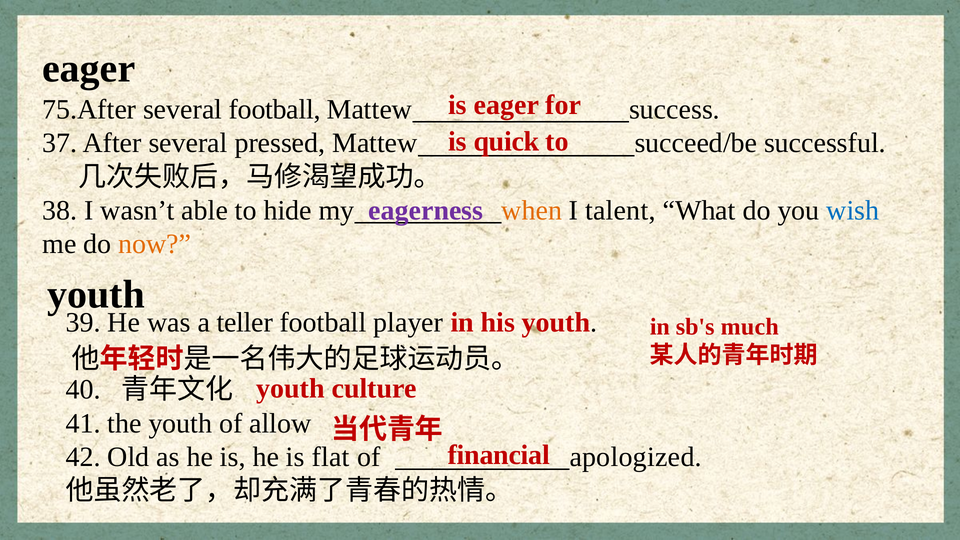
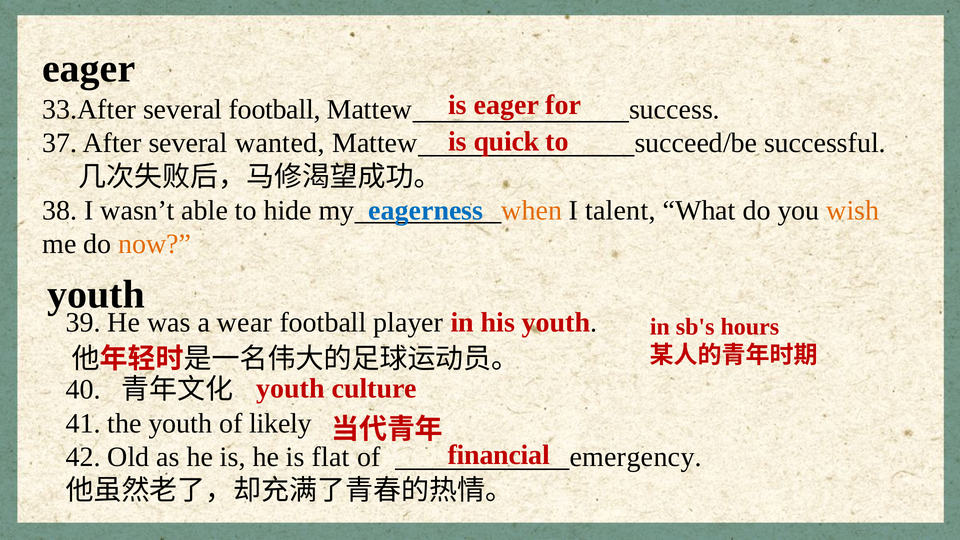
75.After: 75.After -> 33.After
pressed: pressed -> wanted
wish colour: blue -> orange
eagerness colour: purple -> blue
teller: teller -> wear
much: much -> hours
allow: allow -> likely
apologized: apologized -> emergency
